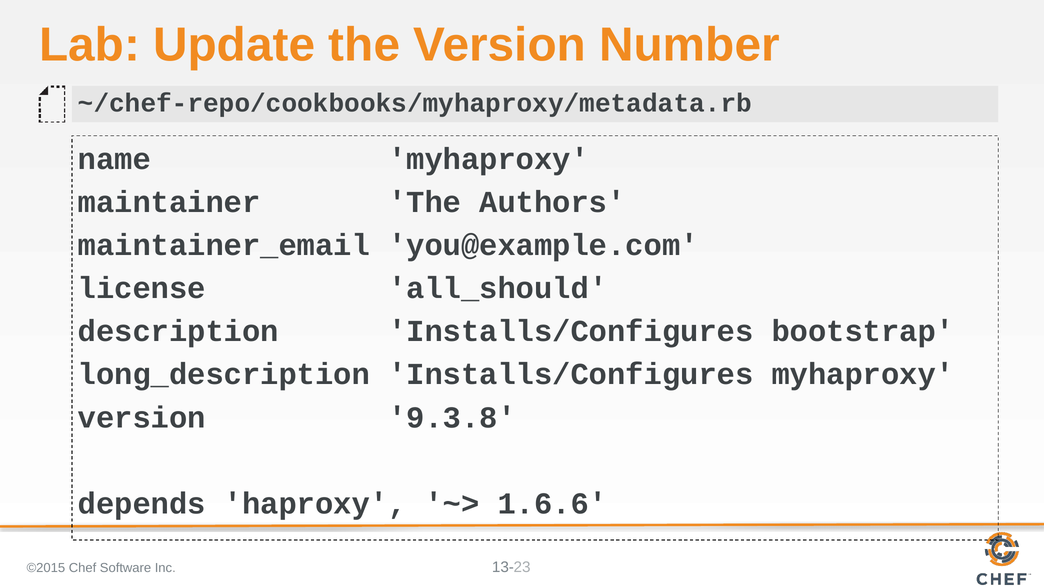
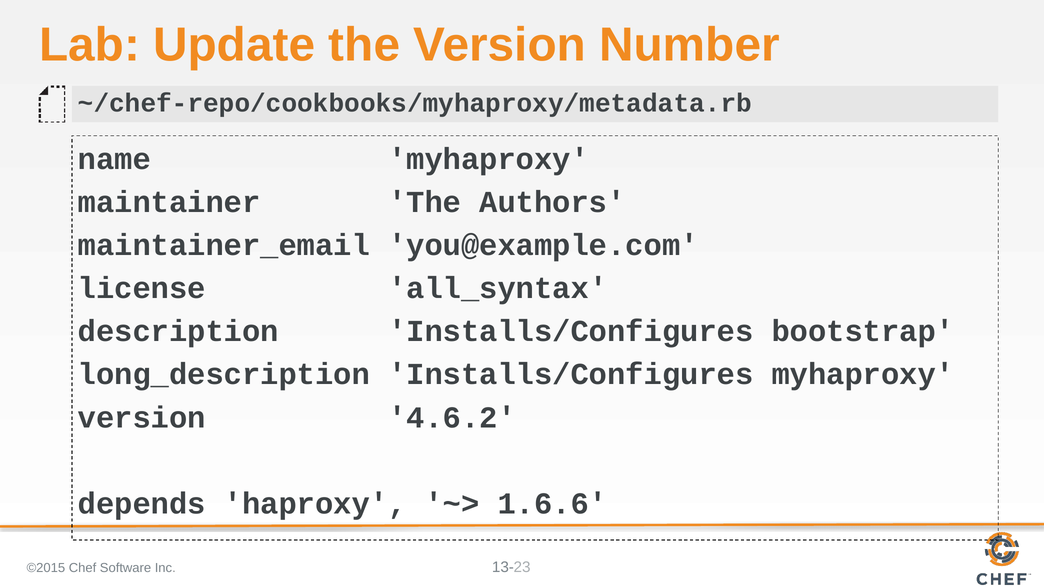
all_should: all_should -> all_syntax
9.3.8: 9.3.8 -> 4.6.2
